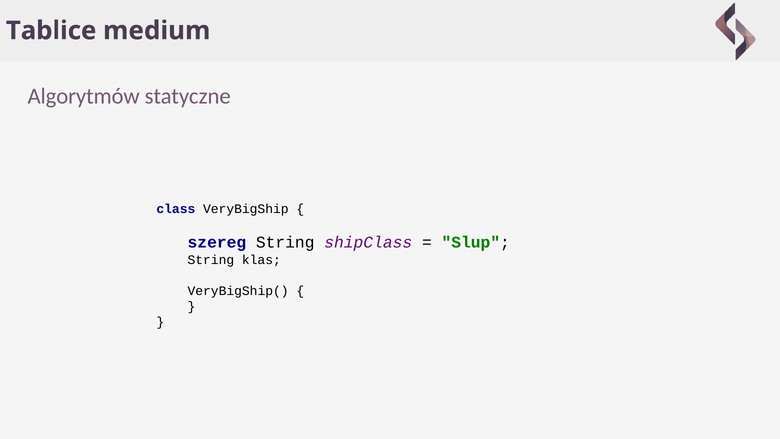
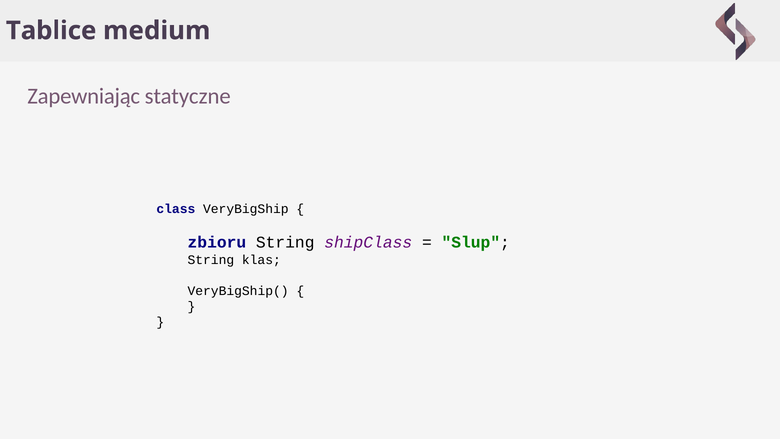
Algorytmów: Algorytmów -> Zapewniając
szereg: szereg -> zbioru
